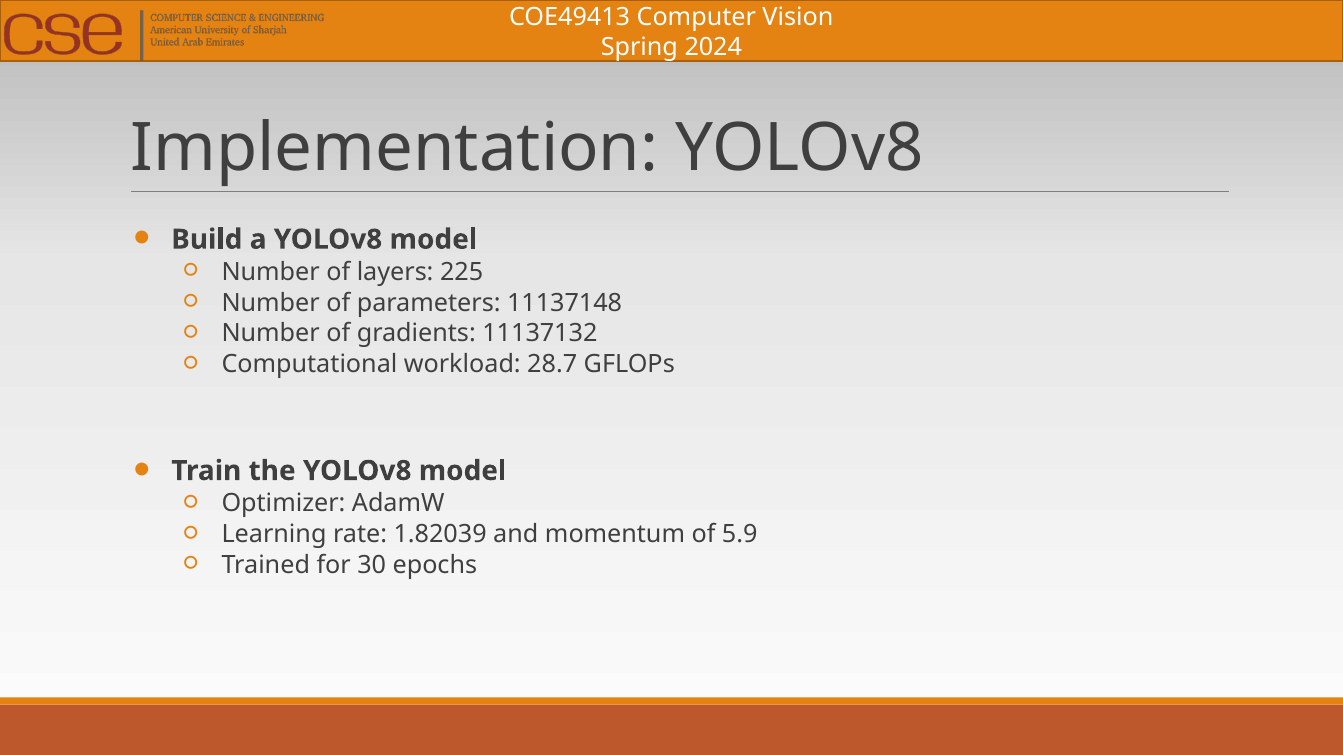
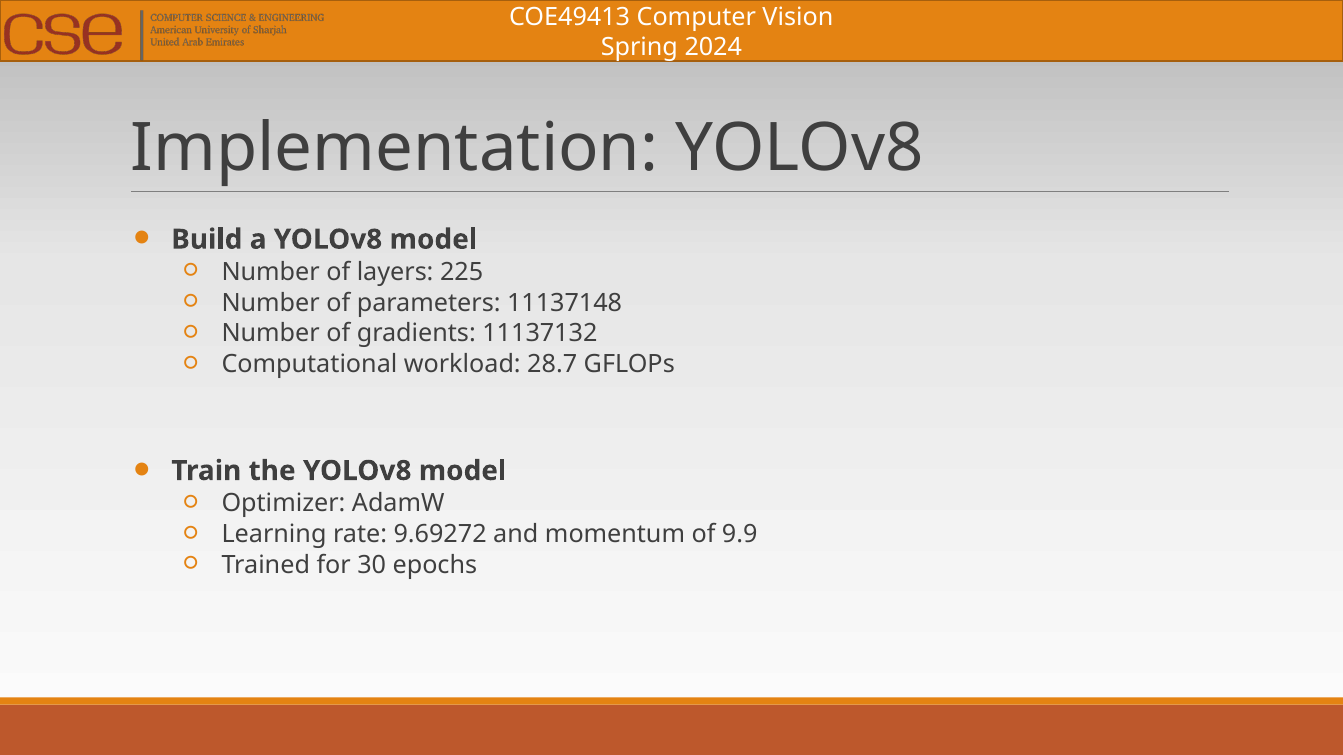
1.82039: 1.82039 -> 9.69272
5.9: 5.9 -> 9.9
